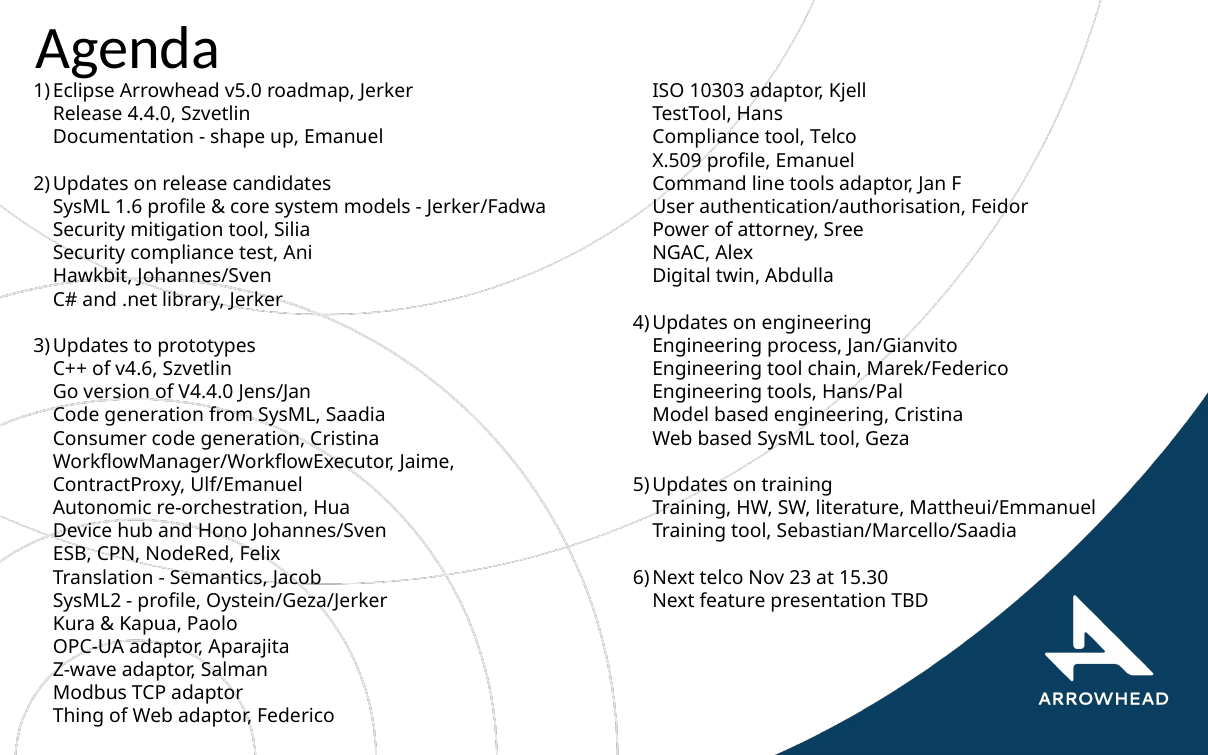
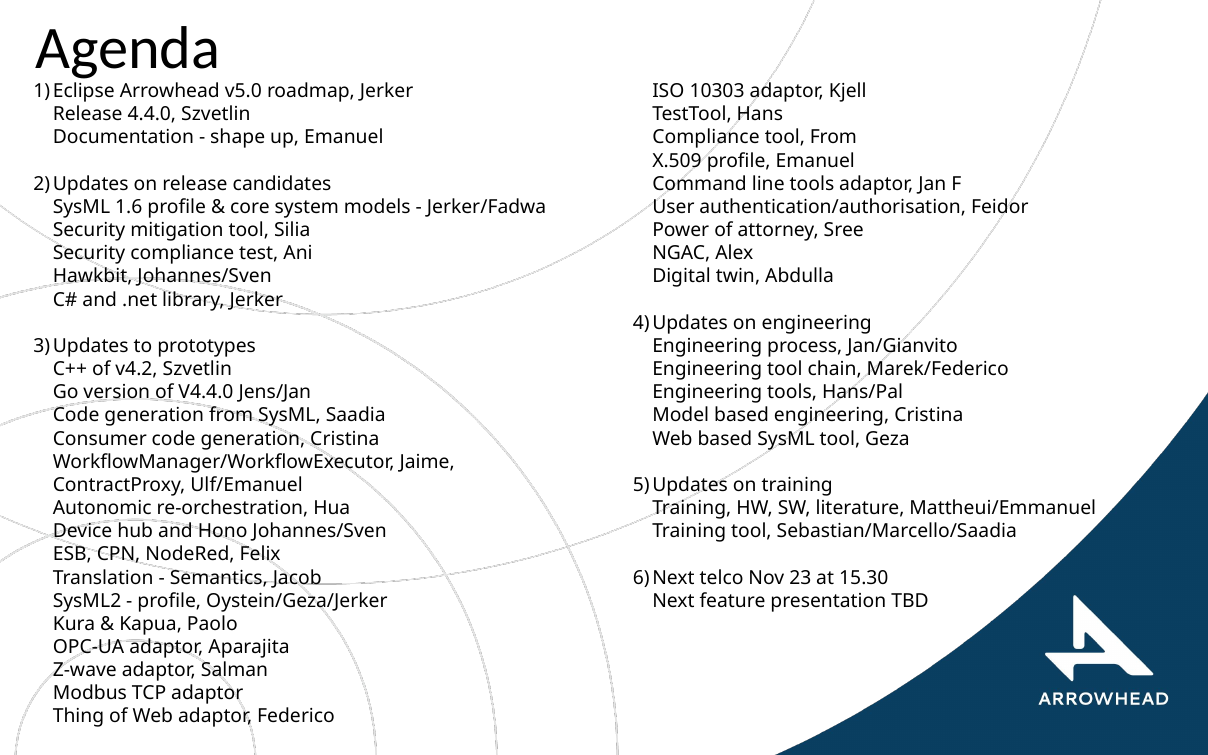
tool Telco: Telco -> From
v4.6: v4.6 -> v4.2
